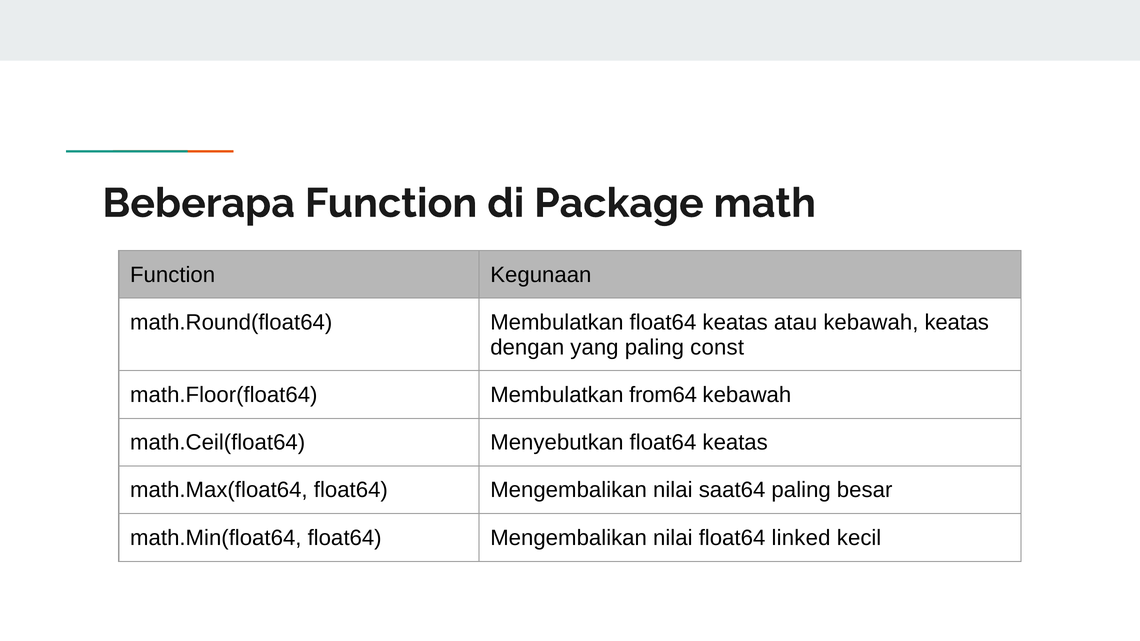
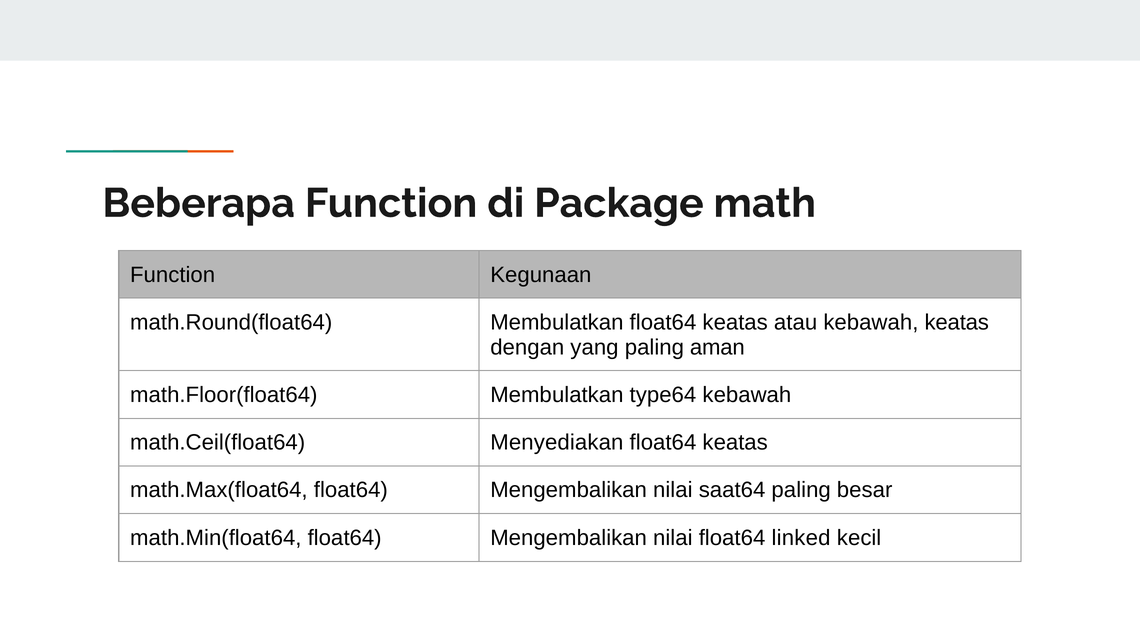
const: const -> aman
from64: from64 -> type64
Menyebutkan: Menyebutkan -> Menyediakan
